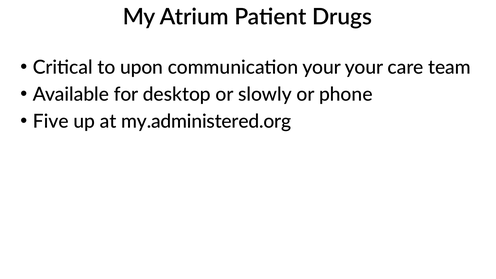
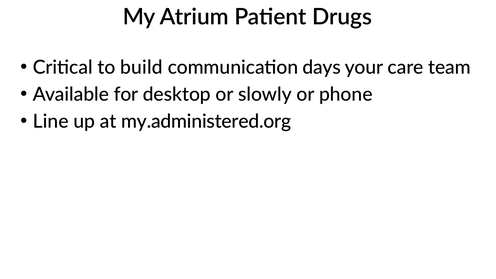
upon: upon -> build
communication your: your -> days
Five: Five -> Line
